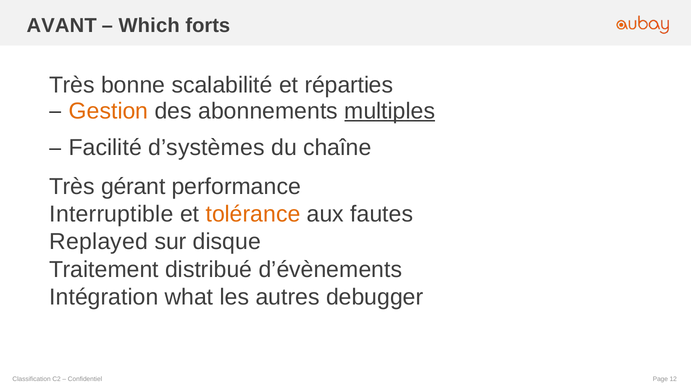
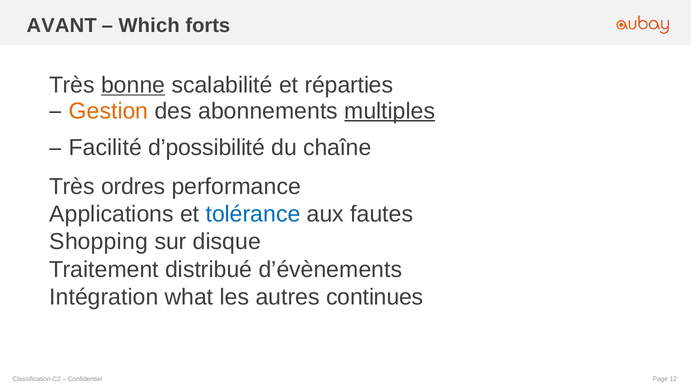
bonne underline: none -> present
d’systèmes: d’systèmes -> d’possibilité
gérant: gérant -> ordres
Interruptible: Interruptible -> Applications
tolérance colour: orange -> blue
Replayed: Replayed -> Shopping
debugger: debugger -> continues
